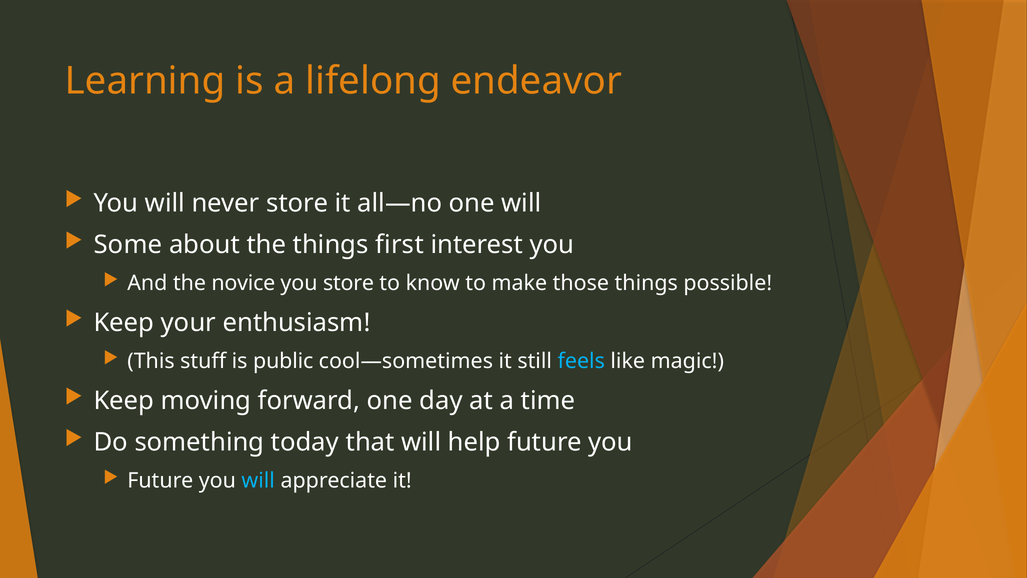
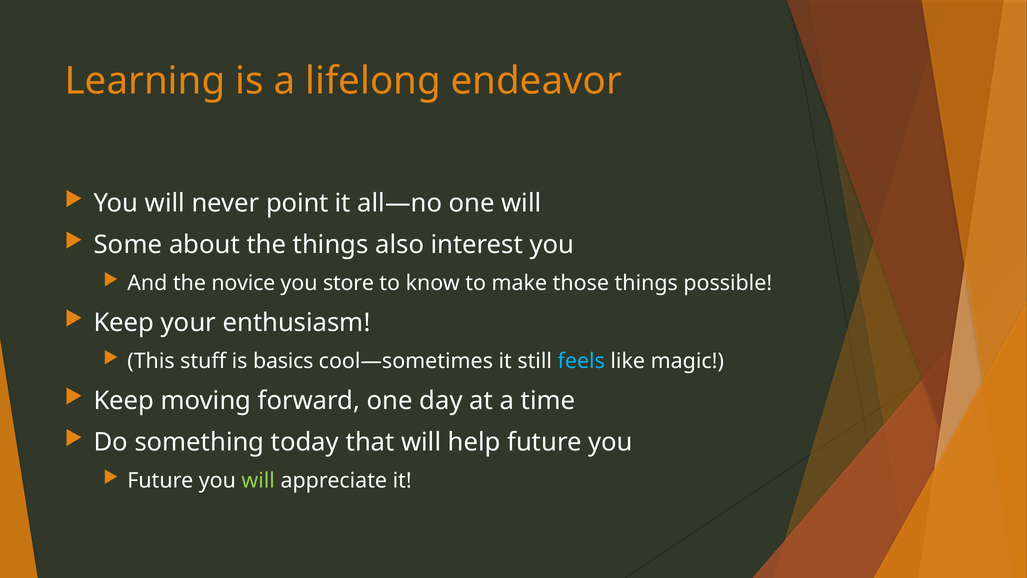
never store: store -> point
first: first -> also
public: public -> basics
will at (258, 481) colour: light blue -> light green
